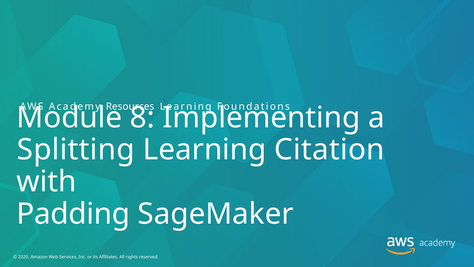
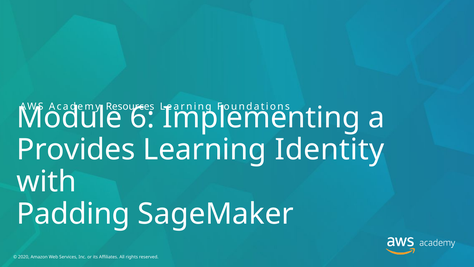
8: 8 -> 6
Splitting: Splitting -> Provides
Citation: Citation -> Identity
